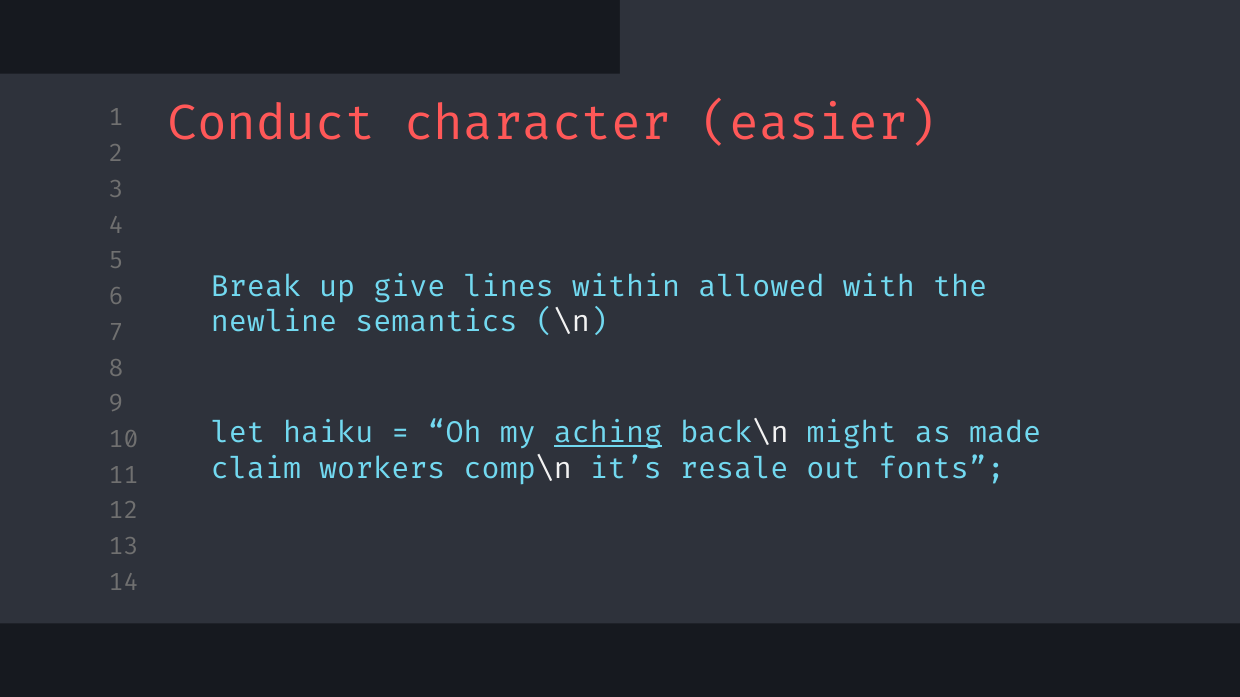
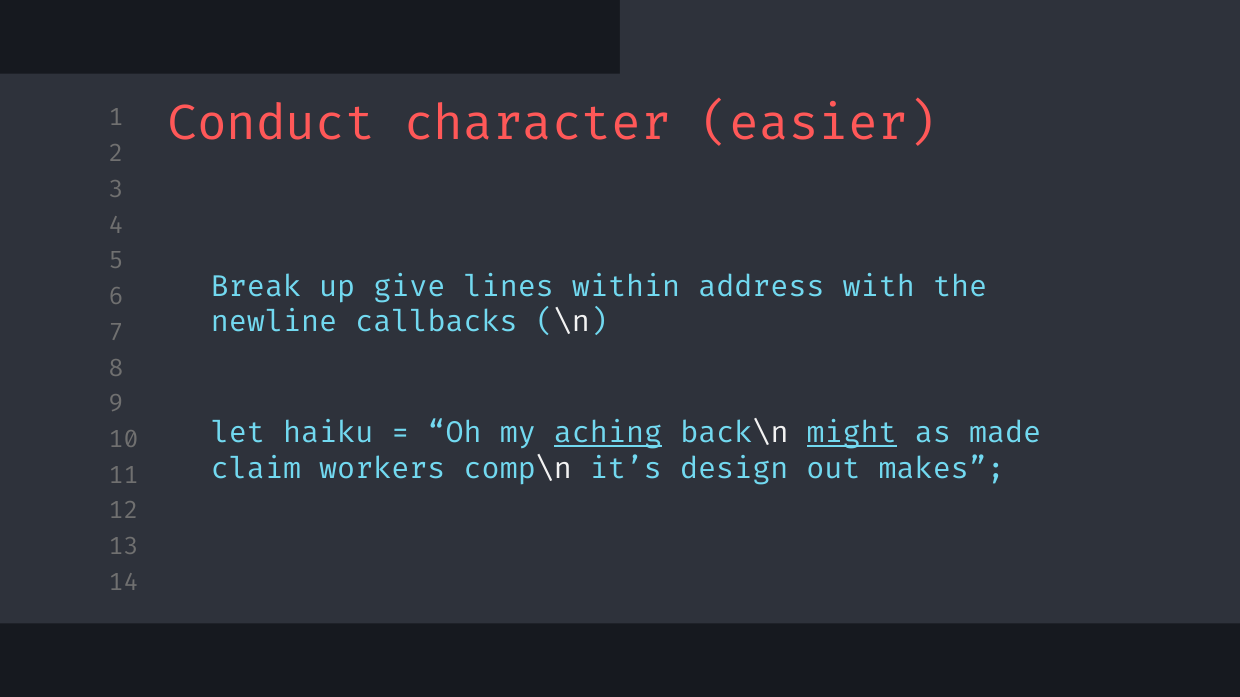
allowed: allowed -> address
semantics: semantics -> callbacks
might underline: none -> present
resale: resale -> design
fonts: fonts -> makes
